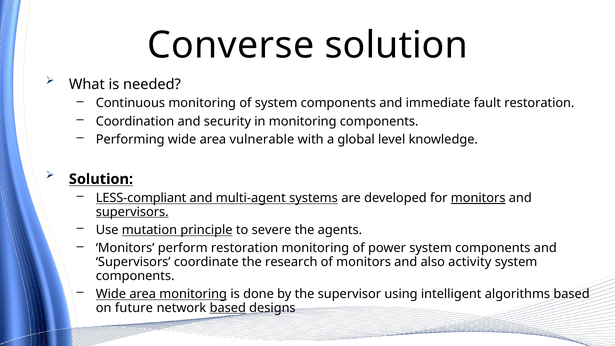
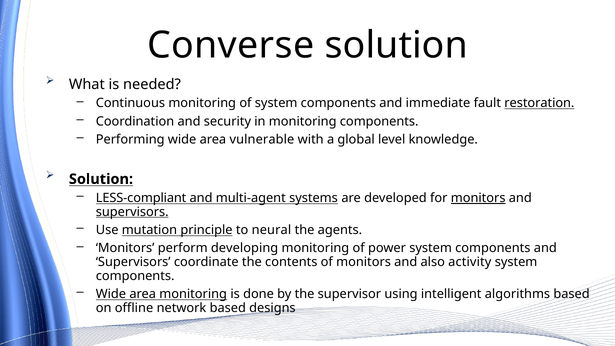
restoration at (539, 103) underline: none -> present
severe: severe -> neural
perform restoration: restoration -> developing
research: research -> contents
future: future -> offline
based at (228, 308) underline: present -> none
